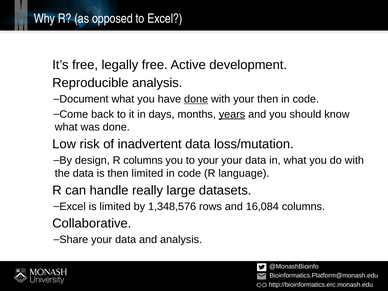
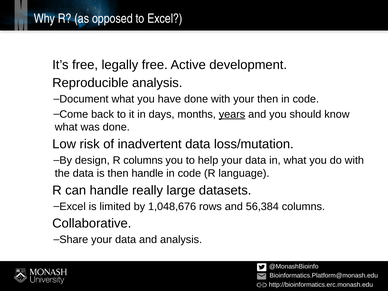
done at (196, 99) underline: present -> none
to your: your -> help
then limited: limited -> handle
1,348,576: 1,348,576 -> 1,048,676
16,084: 16,084 -> 56,384
